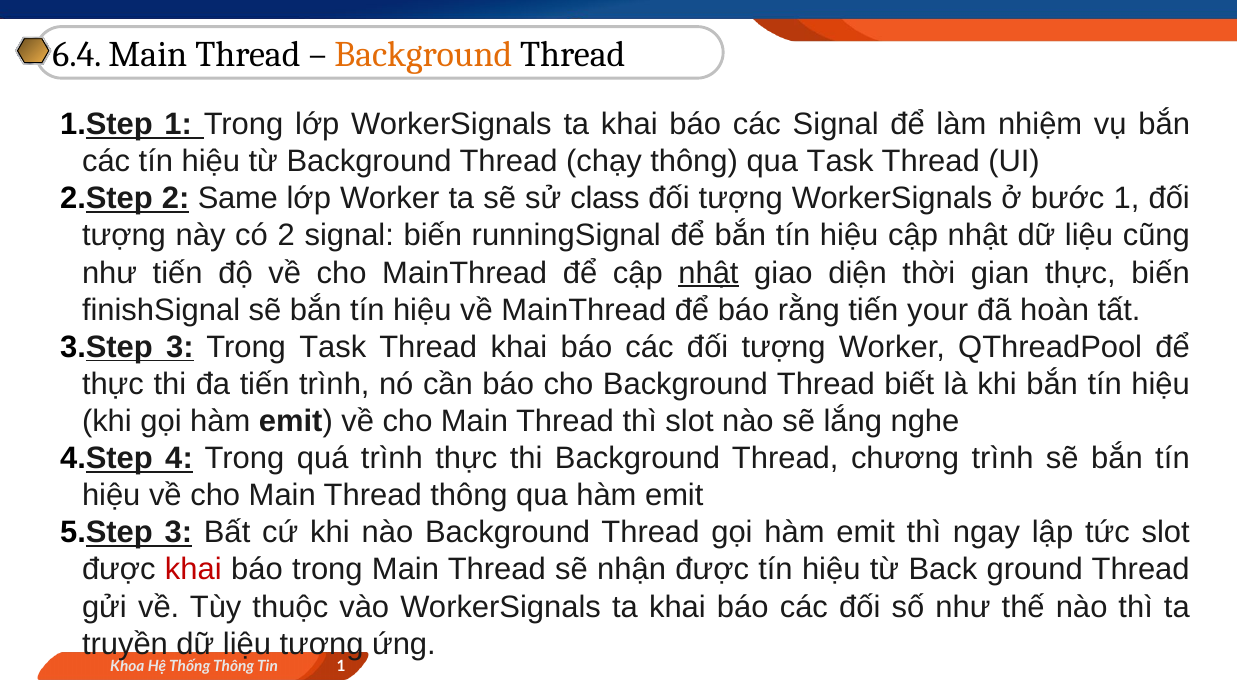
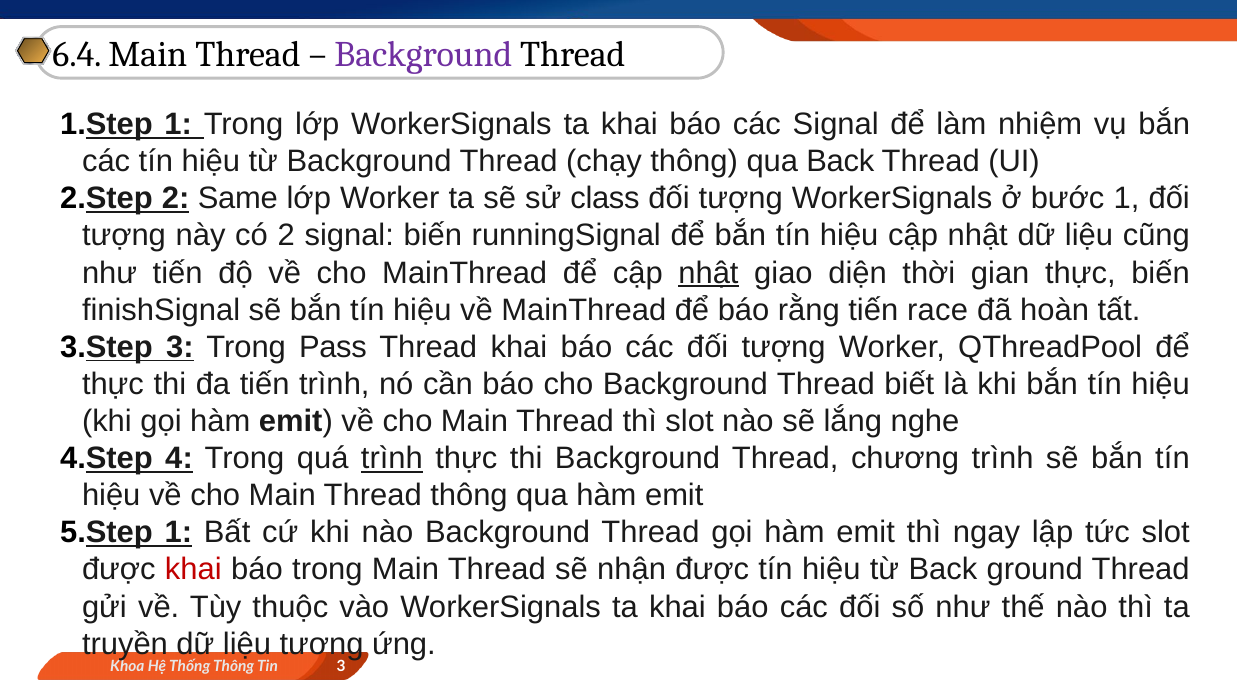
Background at (423, 55) colour: orange -> purple
qua Task: Task -> Back
your: your -> race
Trong Task: Task -> Pass
trình at (392, 458) underline: none -> present
3 at (178, 532): 3 -> 1
Tin 1: 1 -> 3
